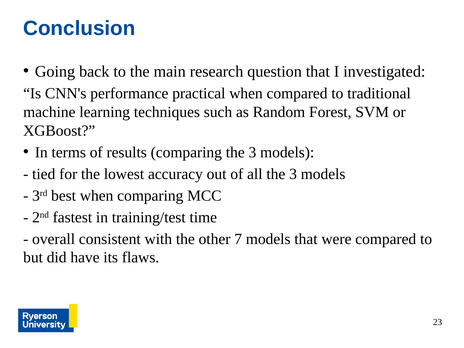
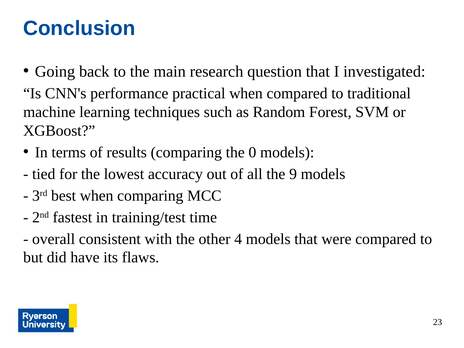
comparing the 3: 3 -> 0
all the 3: 3 -> 9
7: 7 -> 4
